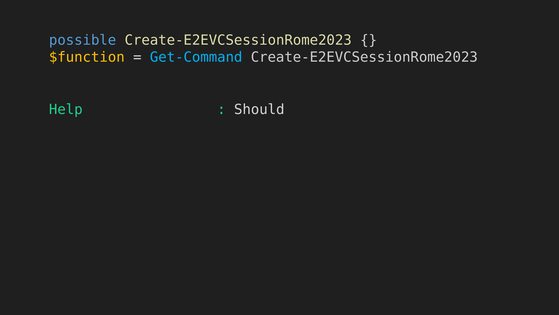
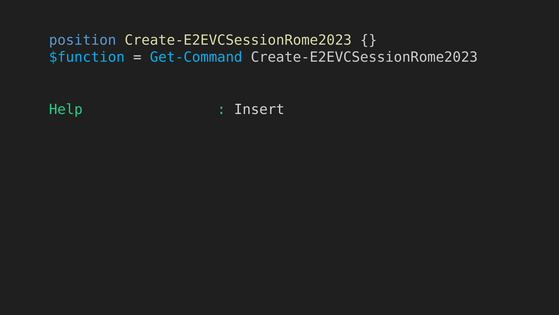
possible: possible -> position
$function colour: yellow -> light blue
Should: Should -> Insert
